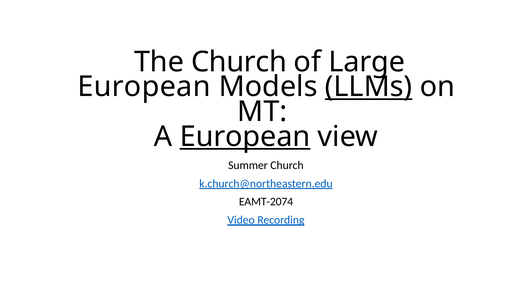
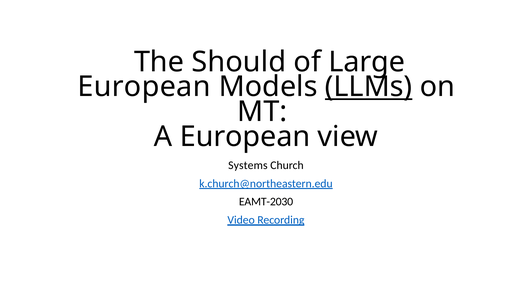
The Church: Church -> Should
European at (245, 137) underline: present -> none
Summer: Summer -> Systems
EAMT-2074: EAMT-2074 -> EAMT-2030
